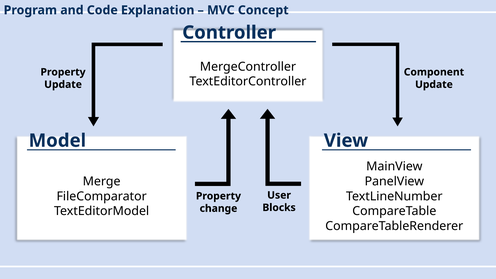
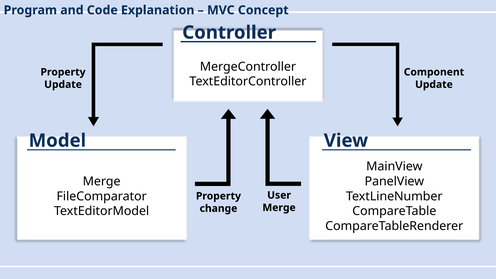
Blocks at (279, 208): Blocks -> Merge
